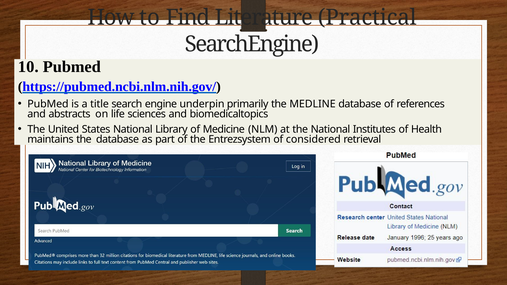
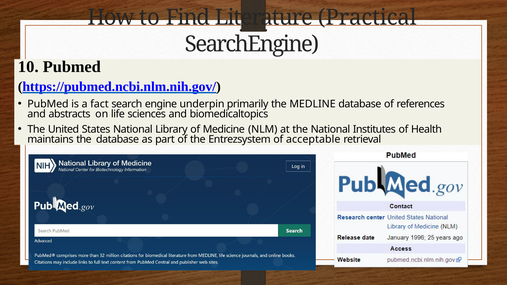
title: title -> fact
considered: considered -> acceptable
